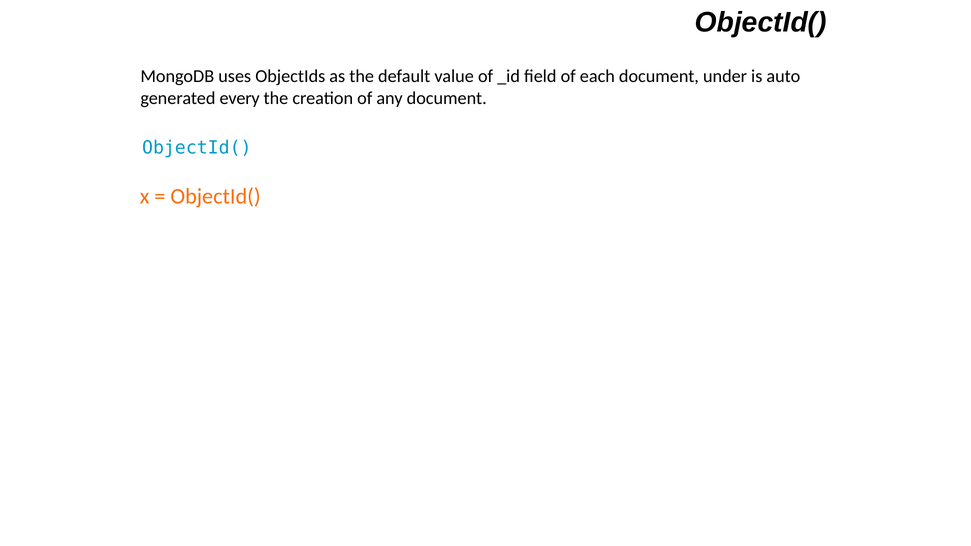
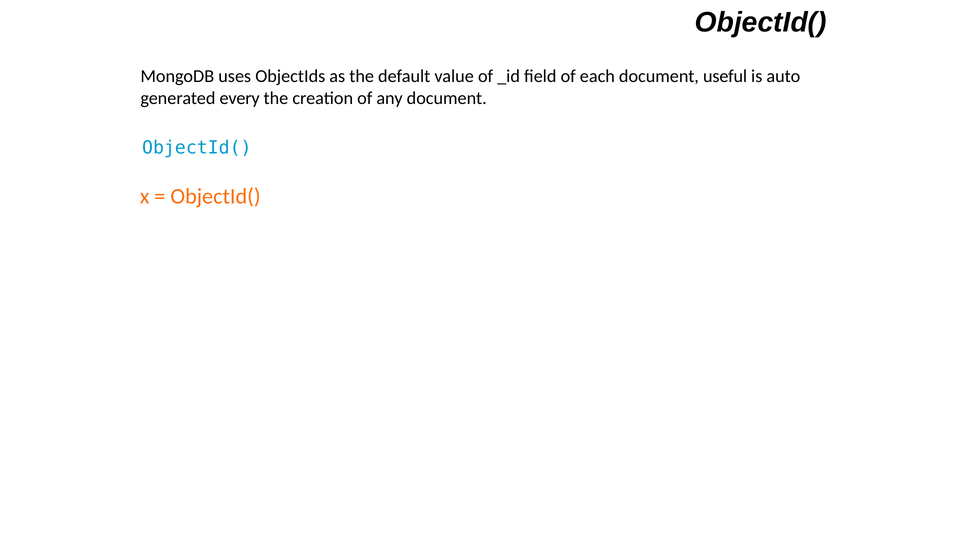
under: under -> useful
